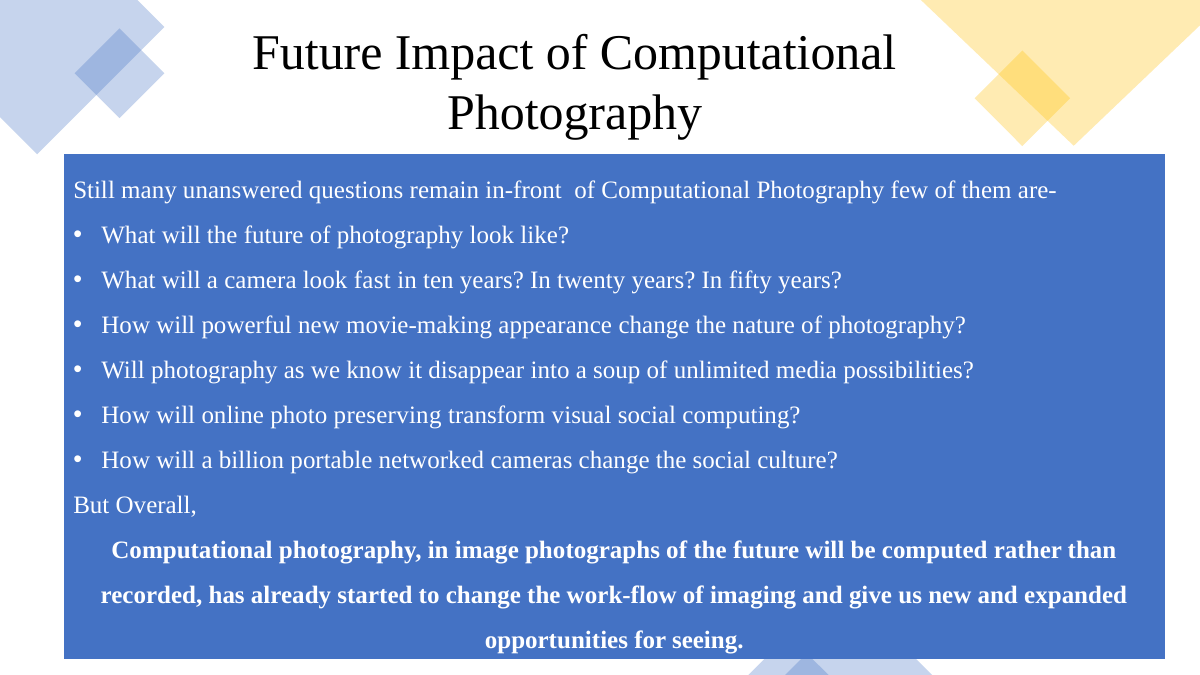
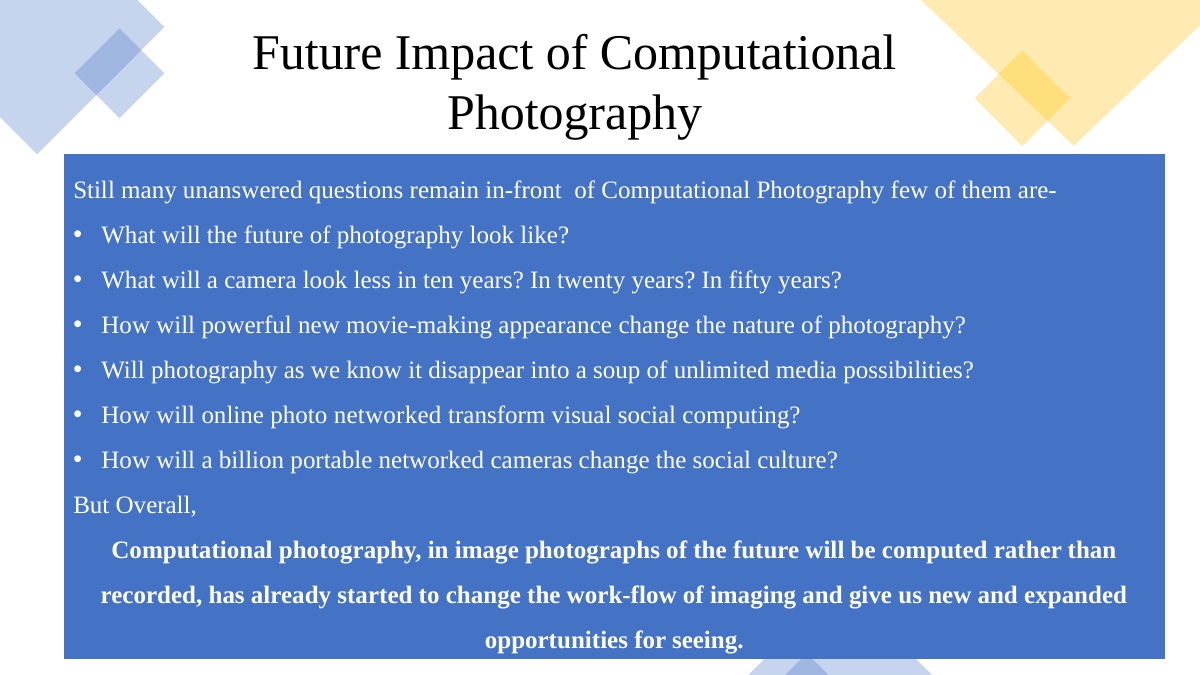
fast: fast -> less
photo preserving: preserving -> networked
